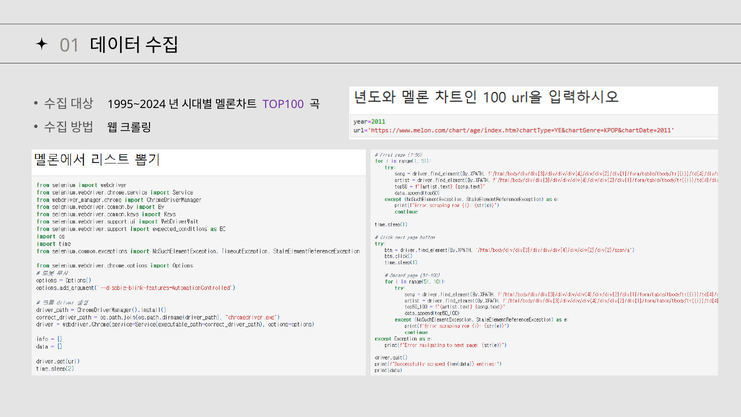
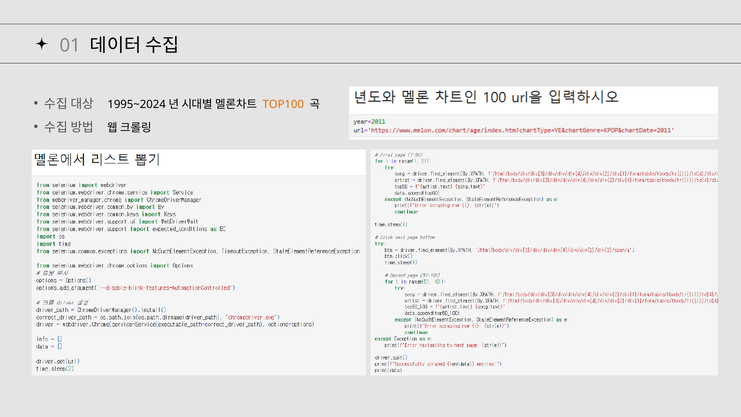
TOP100 colour: purple -> orange
